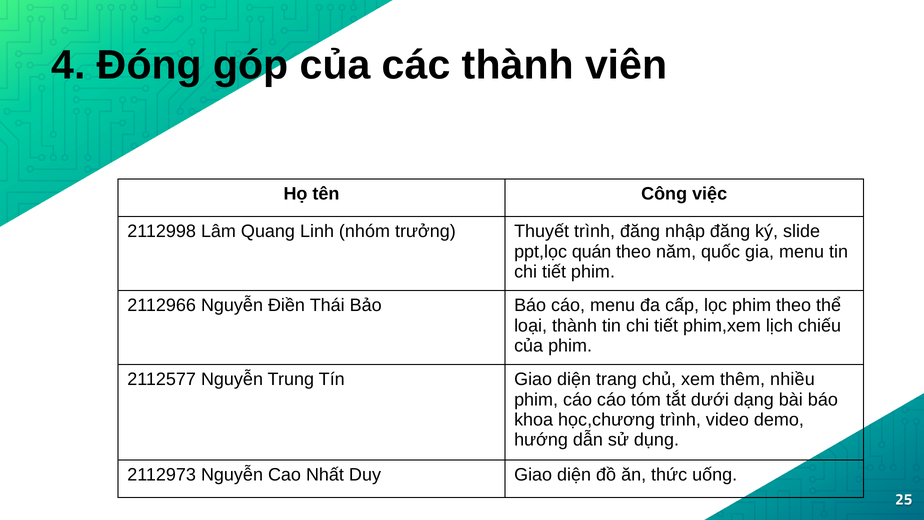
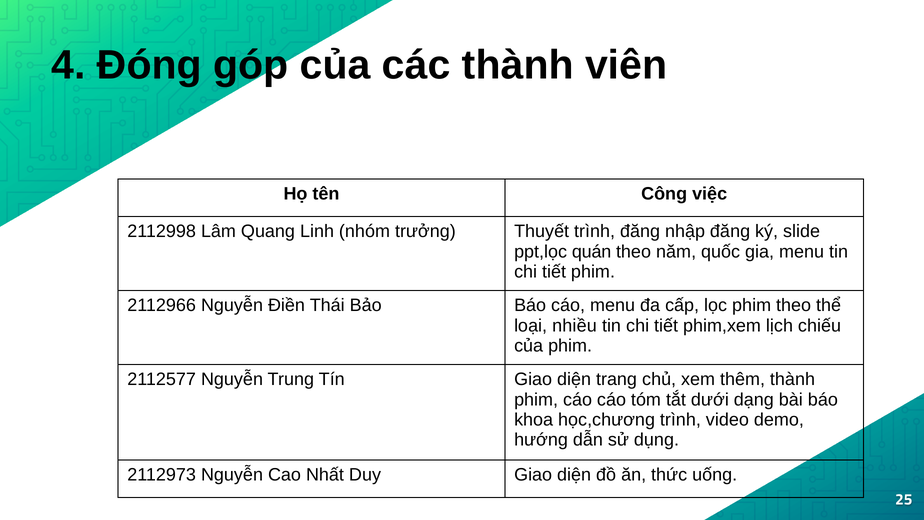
loại thành: thành -> nhiều
thêm nhiều: nhiều -> thành
